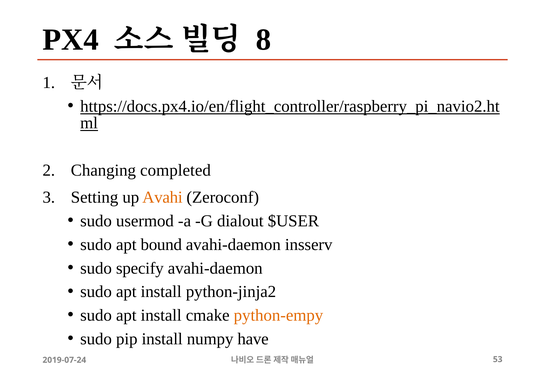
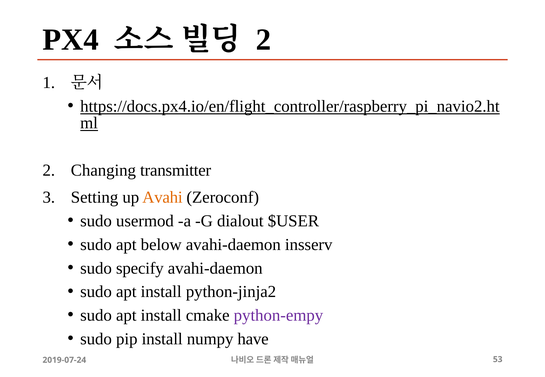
8 at (263, 40): 8 -> 2
completed: completed -> transmitter
bound: bound -> below
python-empy colour: orange -> purple
